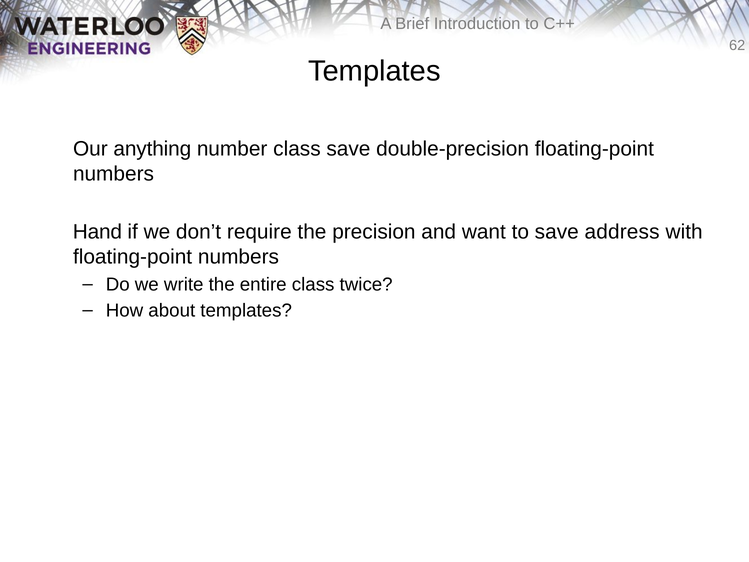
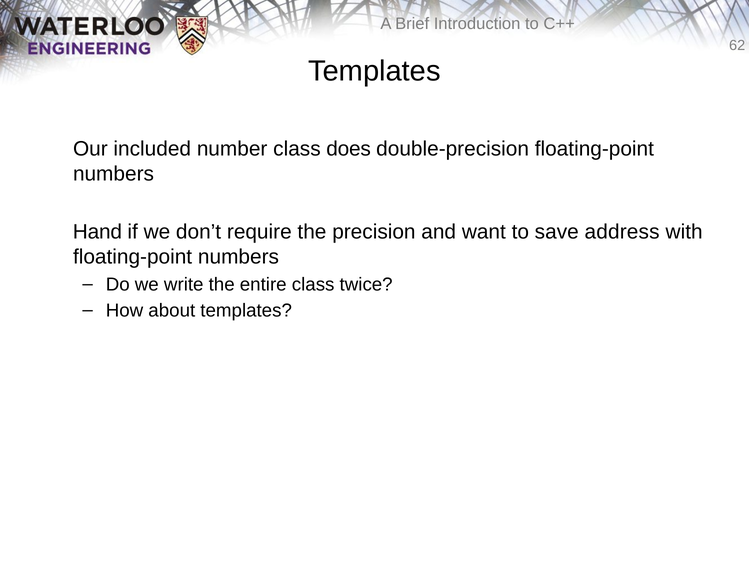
anything: anything -> included
class save: save -> does
